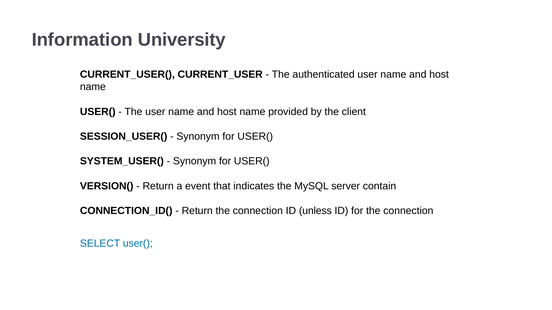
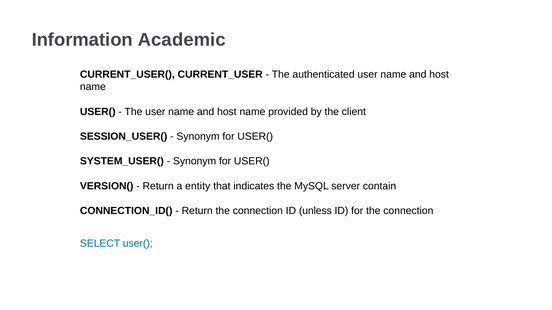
University: University -> Academic
event: event -> entity
